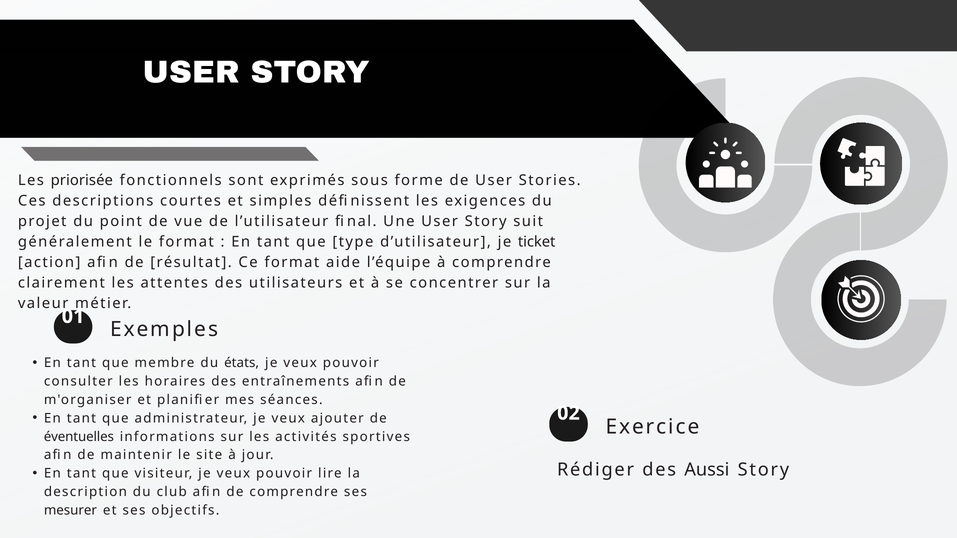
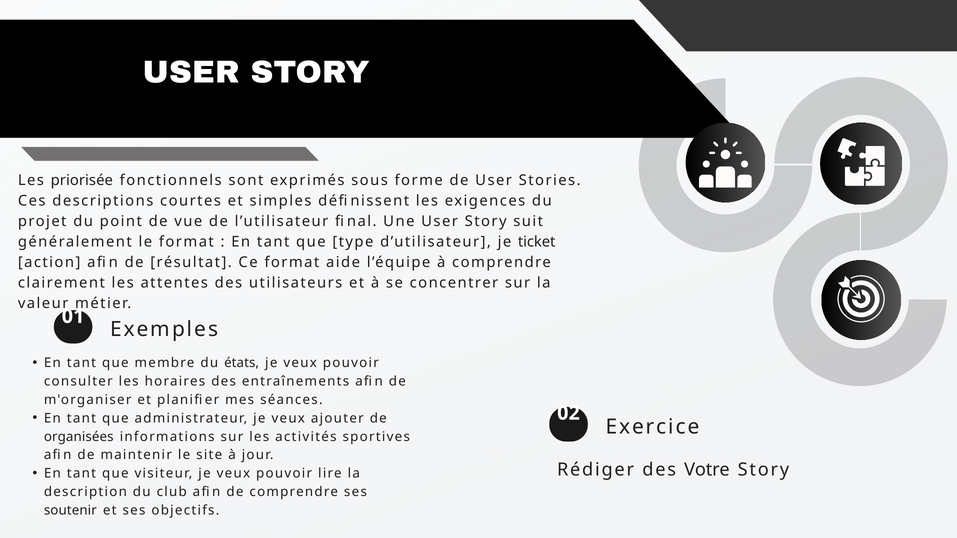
éventuelles: éventuelles -> organisées
Aussi: Aussi -> Votre
mesurer: mesurer -> soutenir
